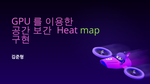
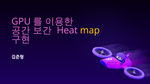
map colour: light green -> yellow
